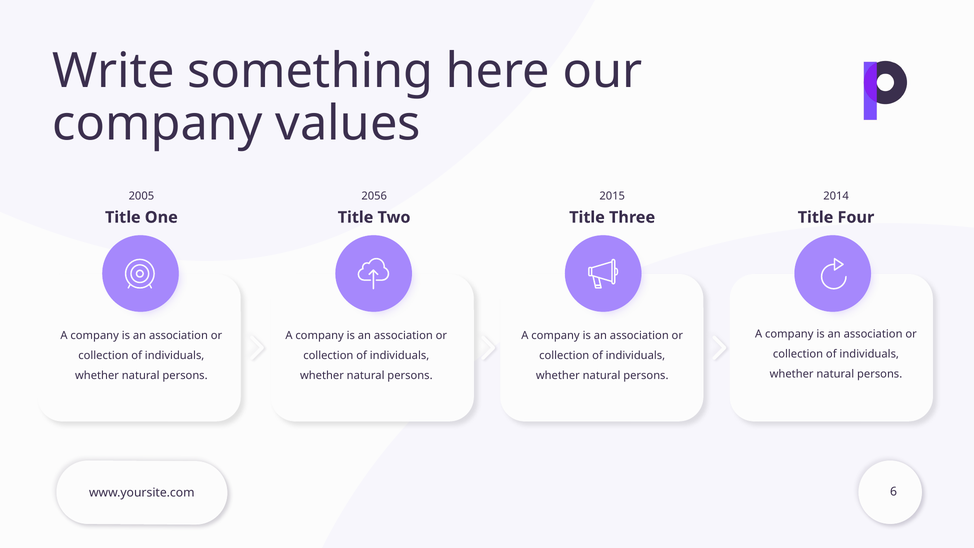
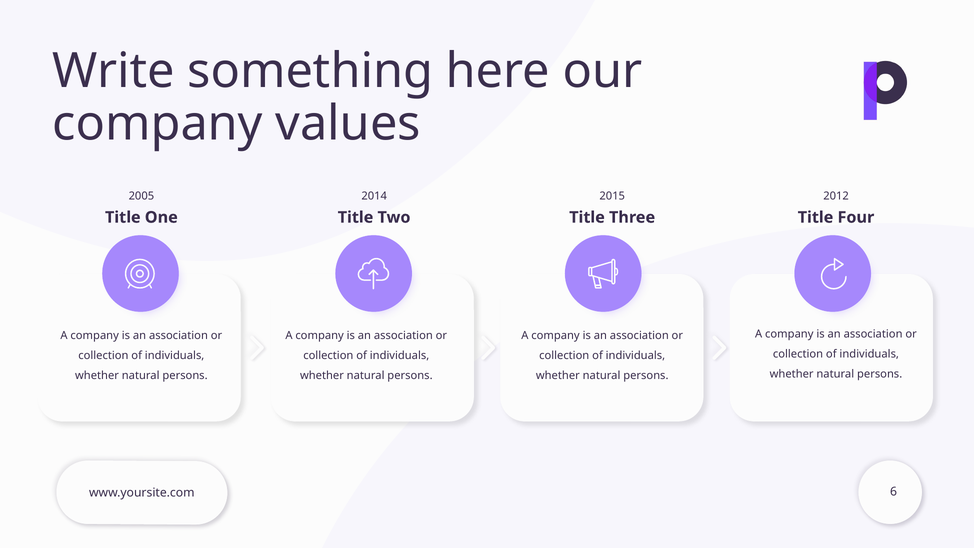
2056: 2056 -> 2014
2014: 2014 -> 2012
